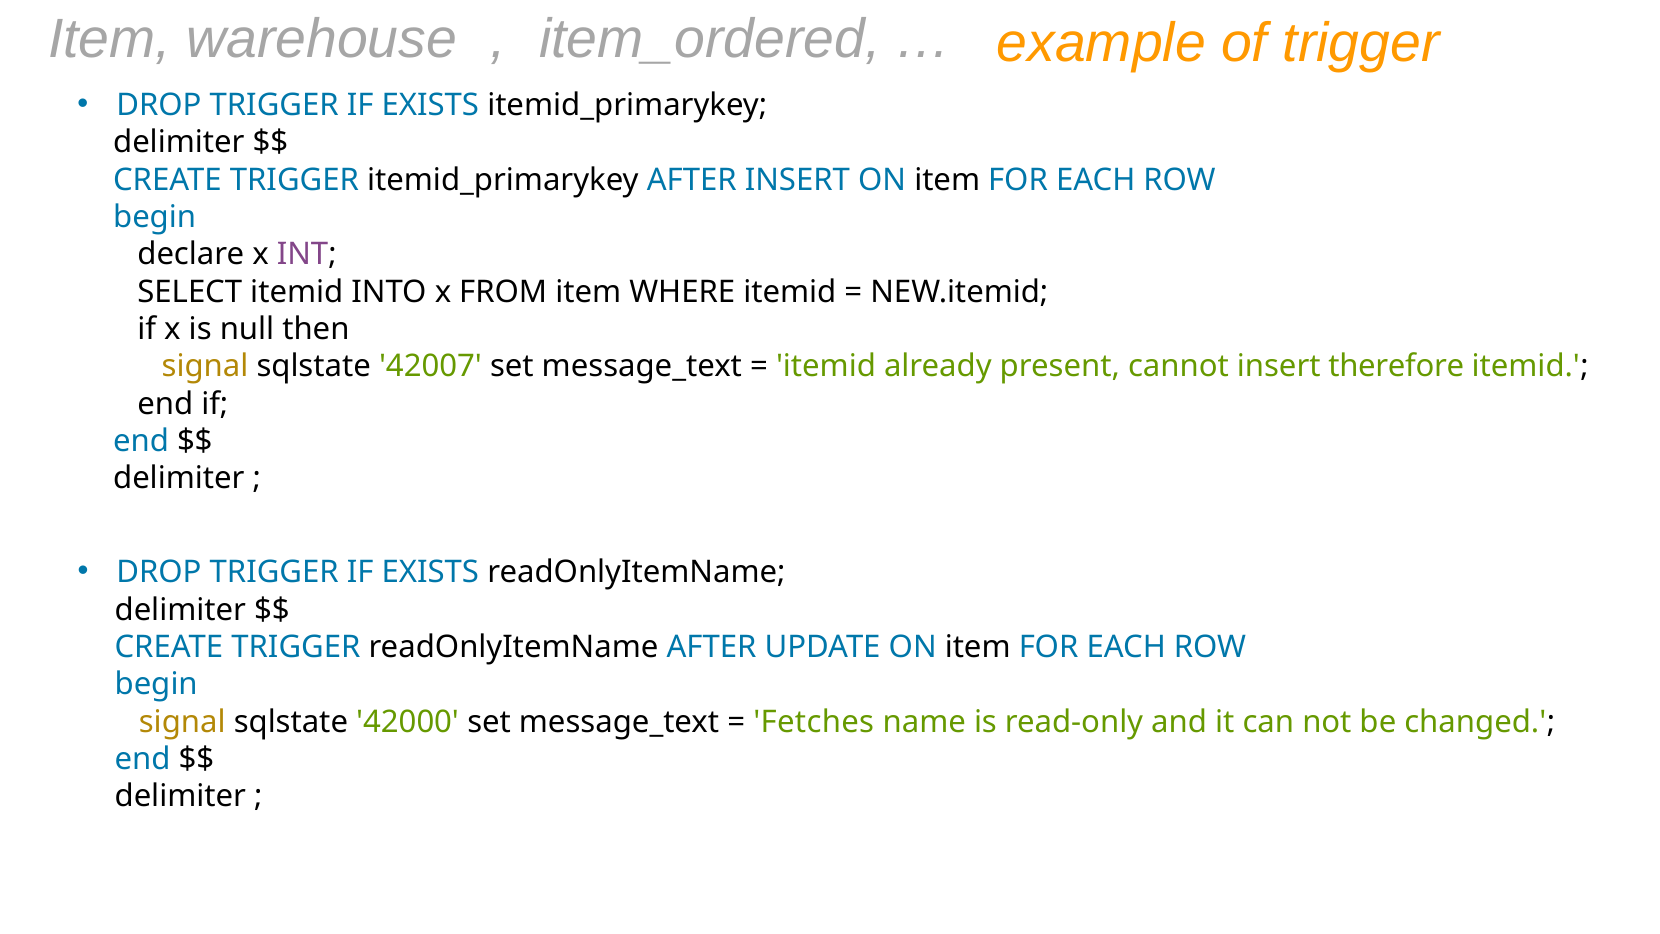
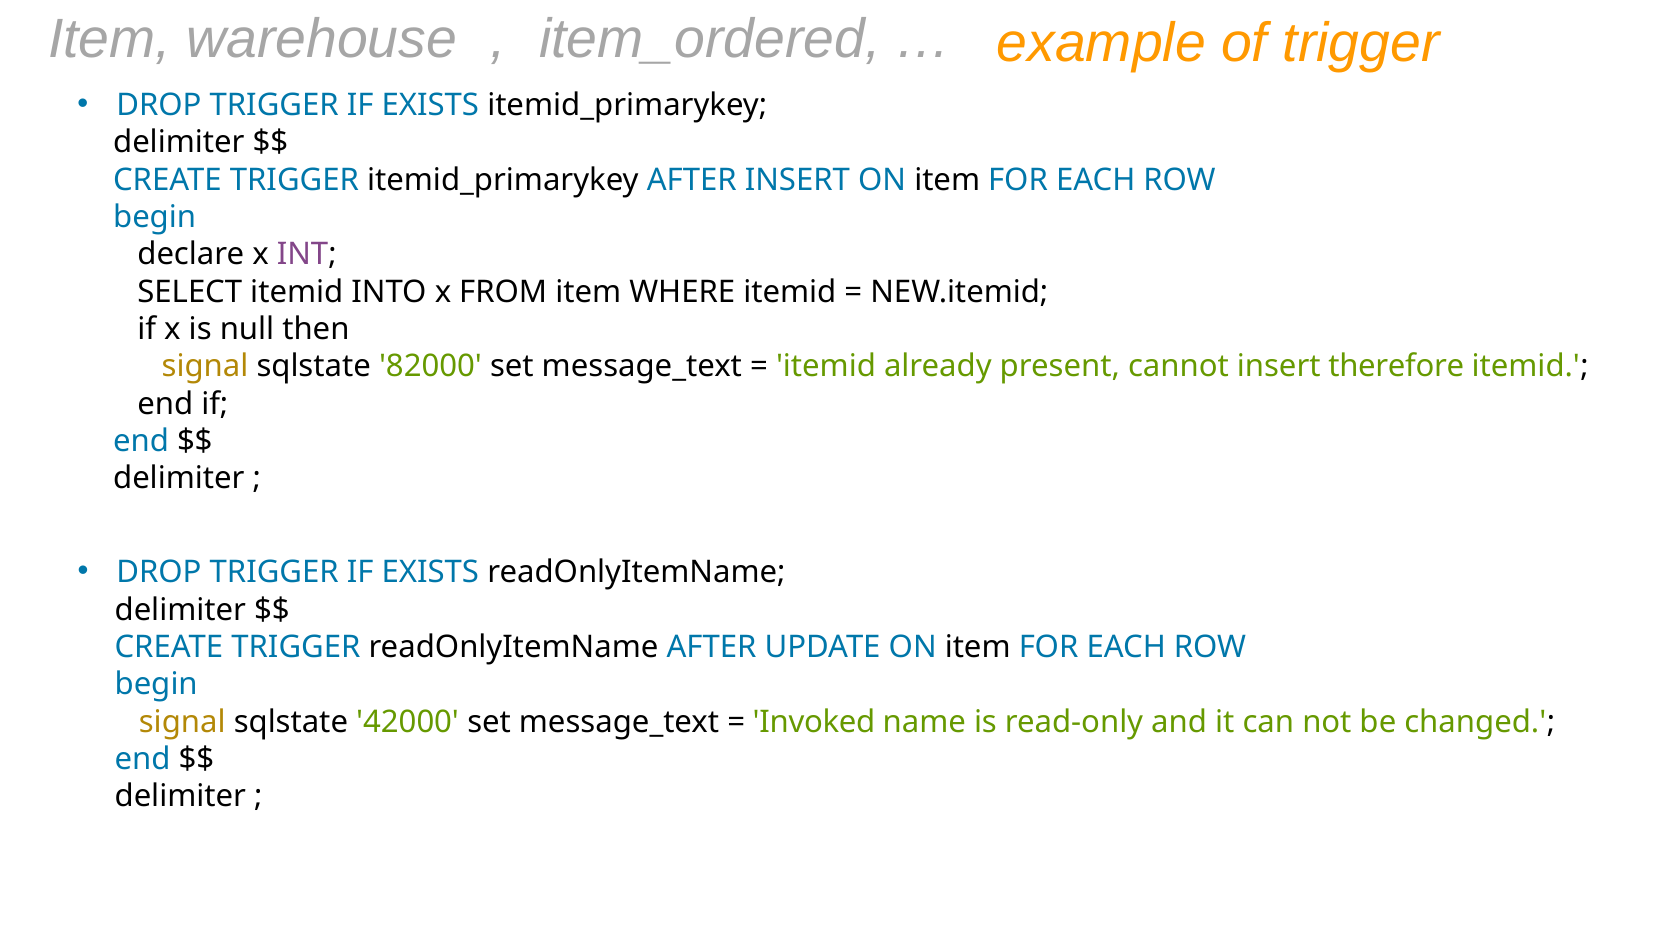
42007: 42007 -> 82000
Fetches: Fetches -> Invoked
